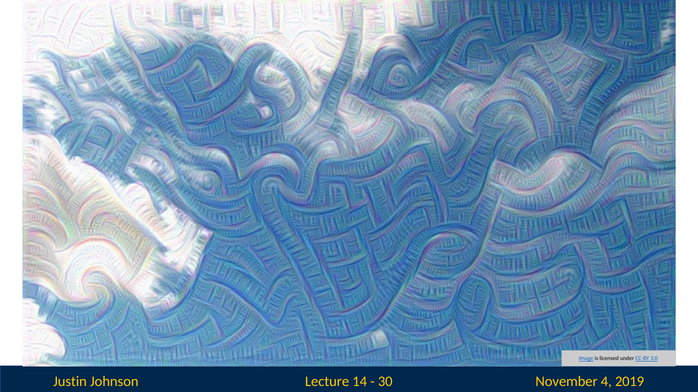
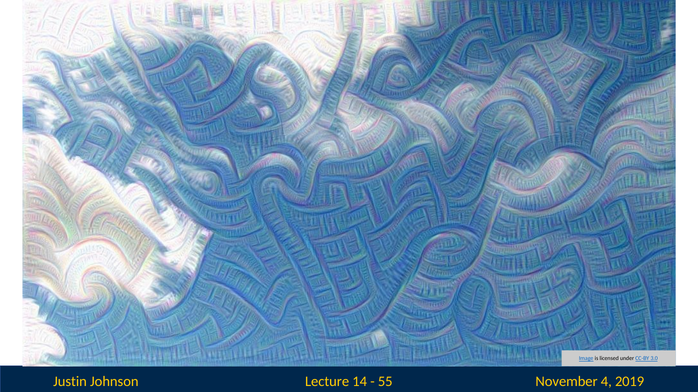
30: 30 -> 55
